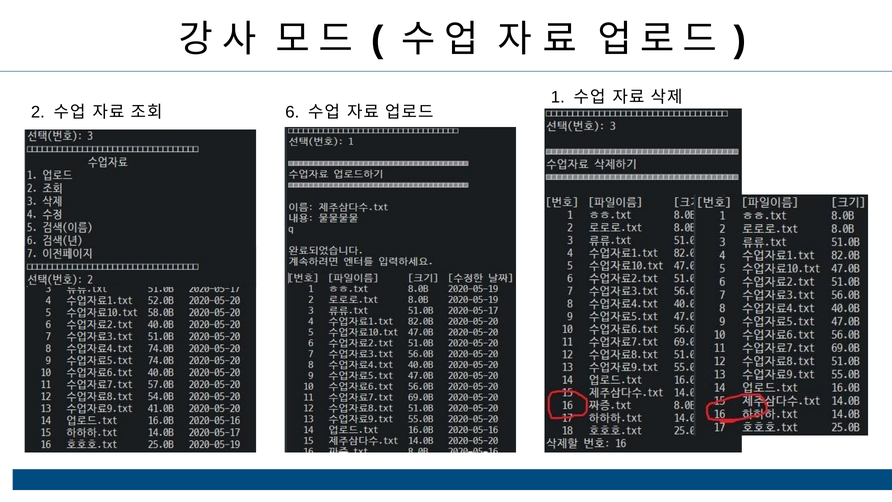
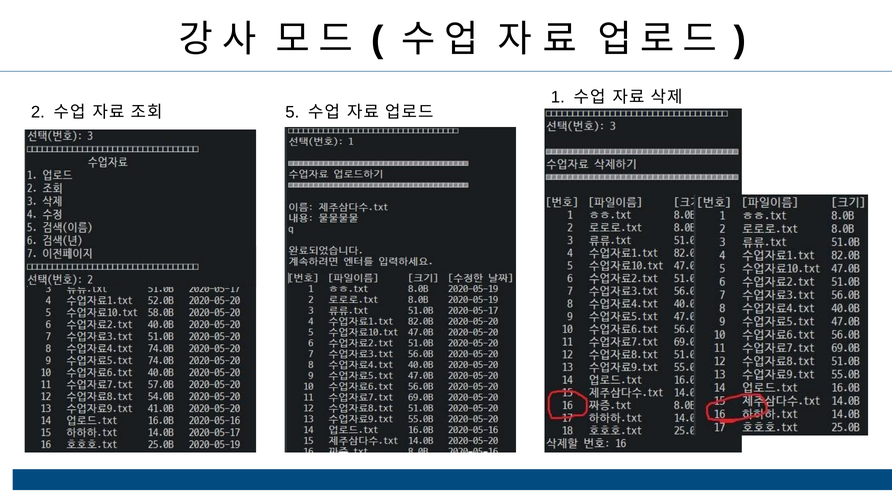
6: 6 -> 5
